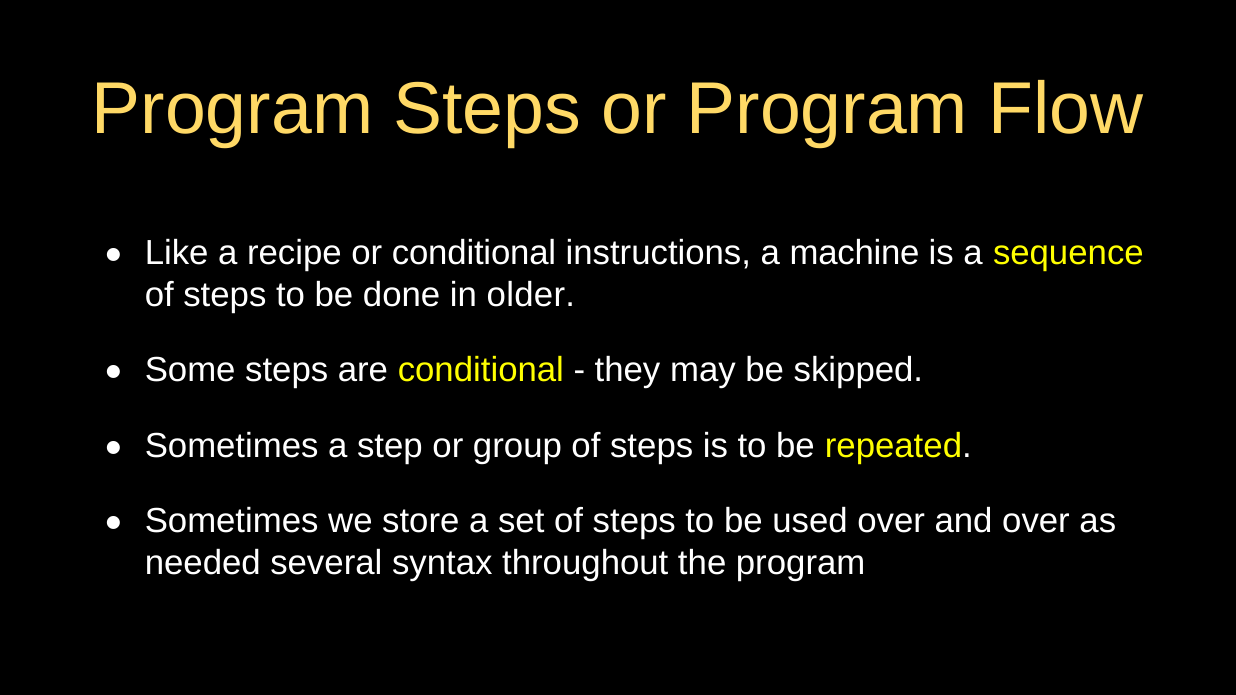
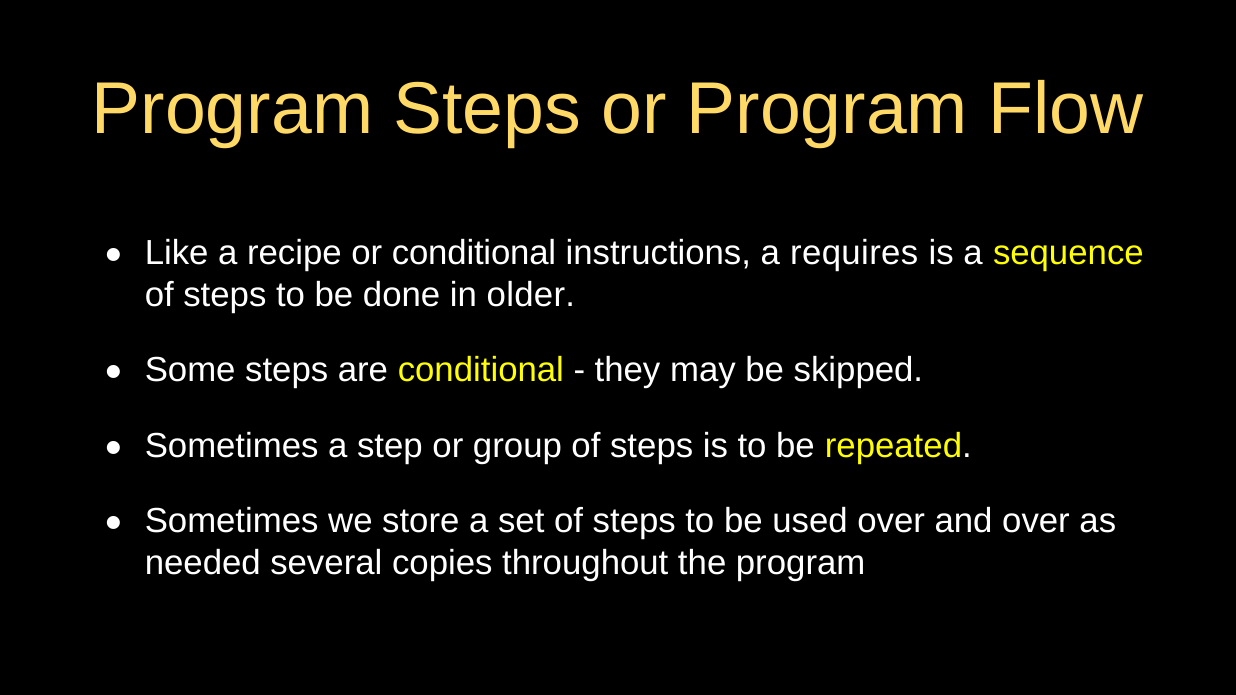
machine: machine -> requires
syntax: syntax -> copies
